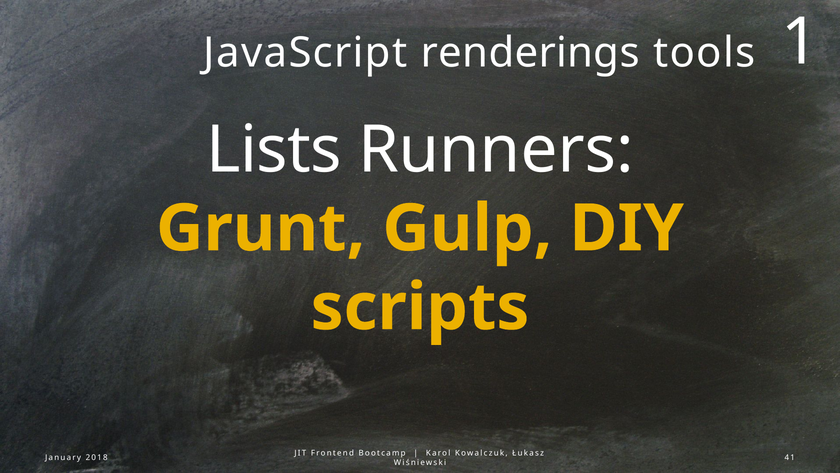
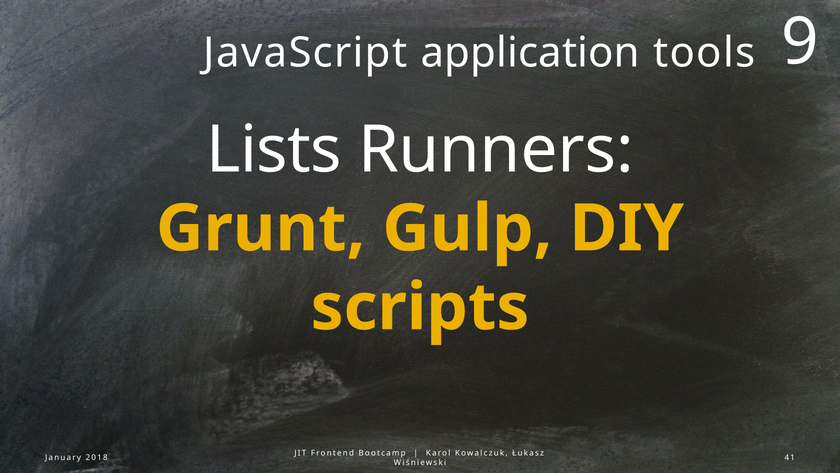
renderings: renderings -> application
1: 1 -> 9
